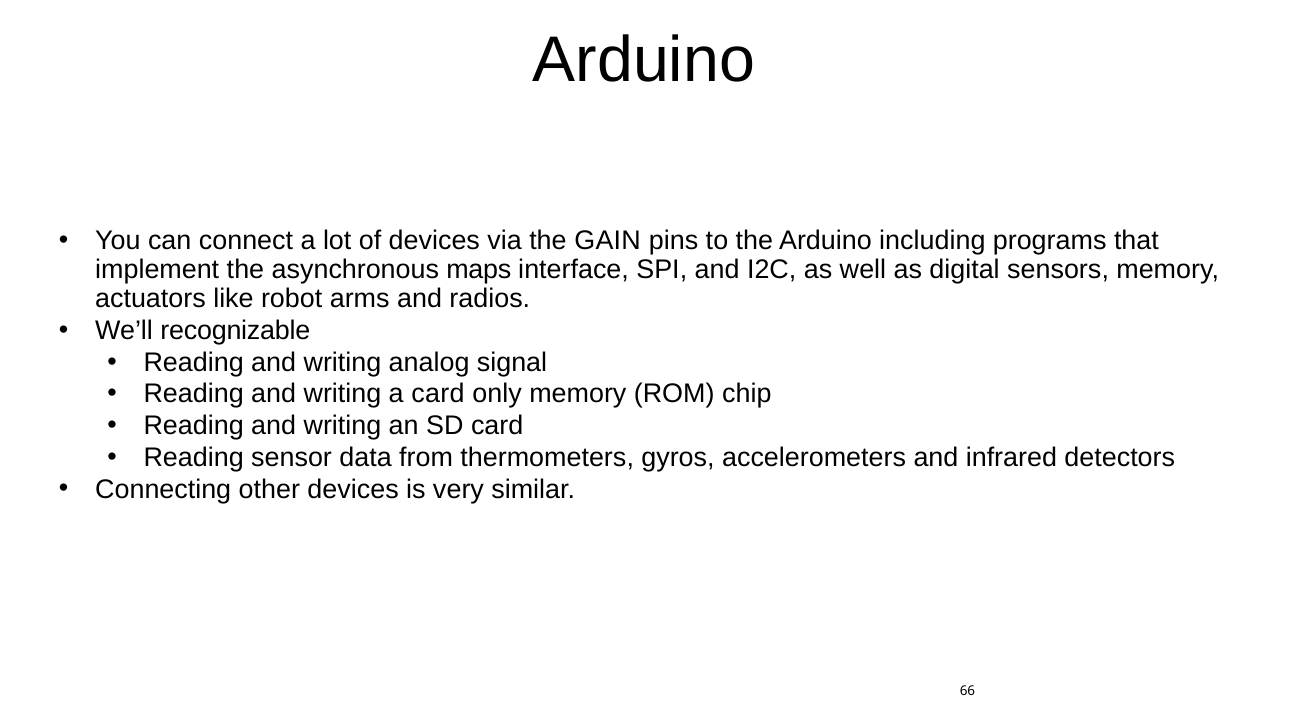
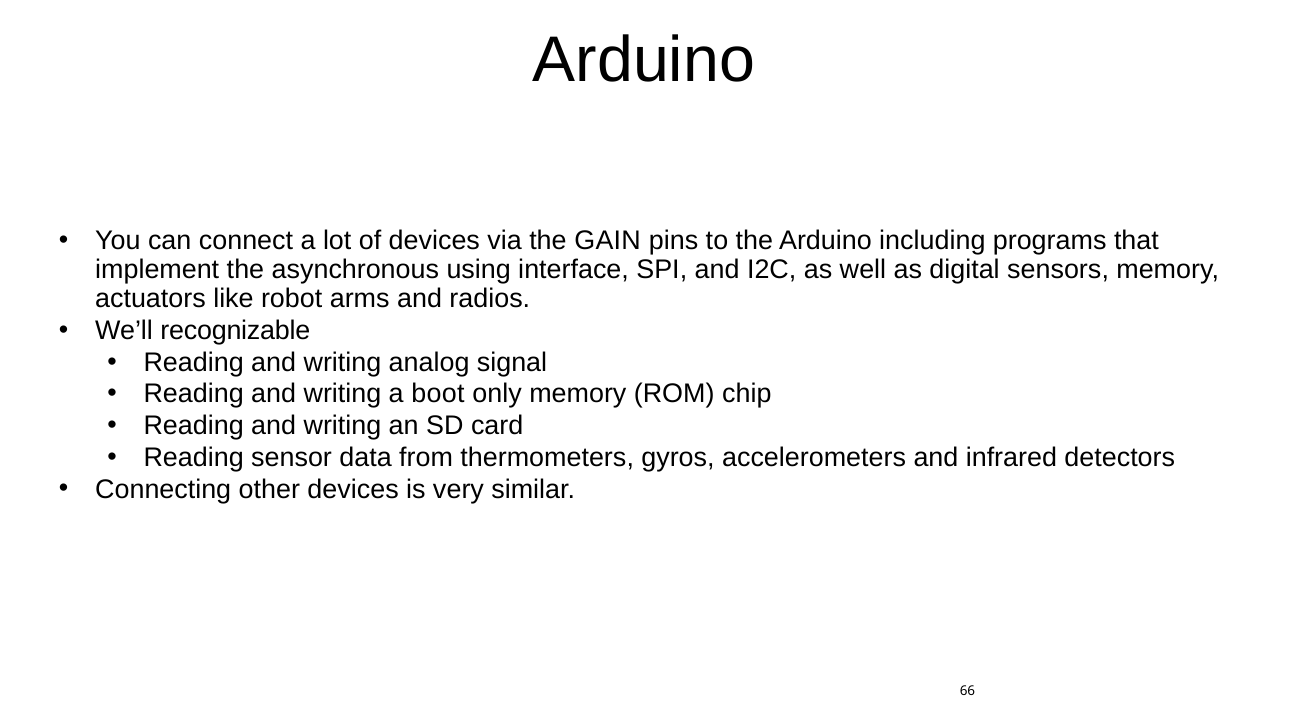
maps: maps -> using
a card: card -> boot
